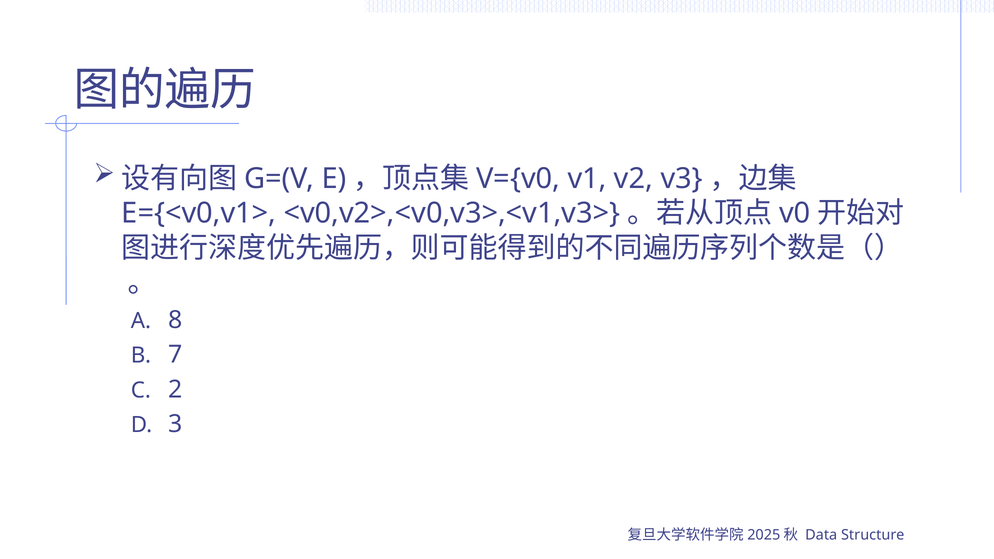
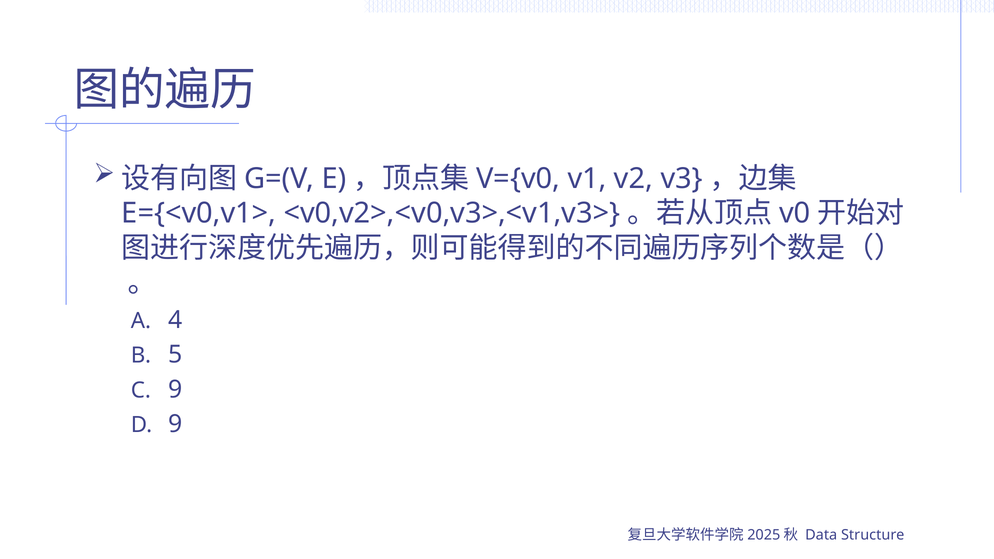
8: 8 -> 4
7: 7 -> 5
2 at (175, 389): 2 -> 9
3 at (175, 424): 3 -> 9
